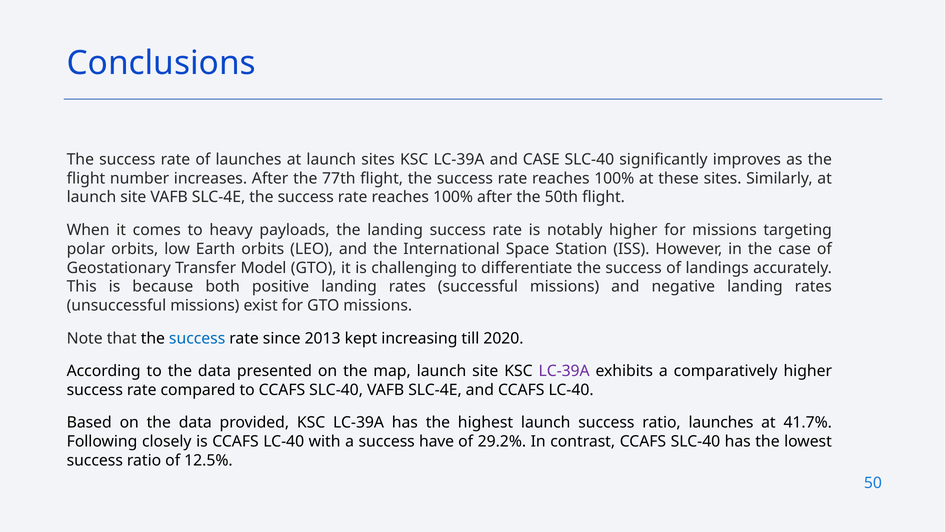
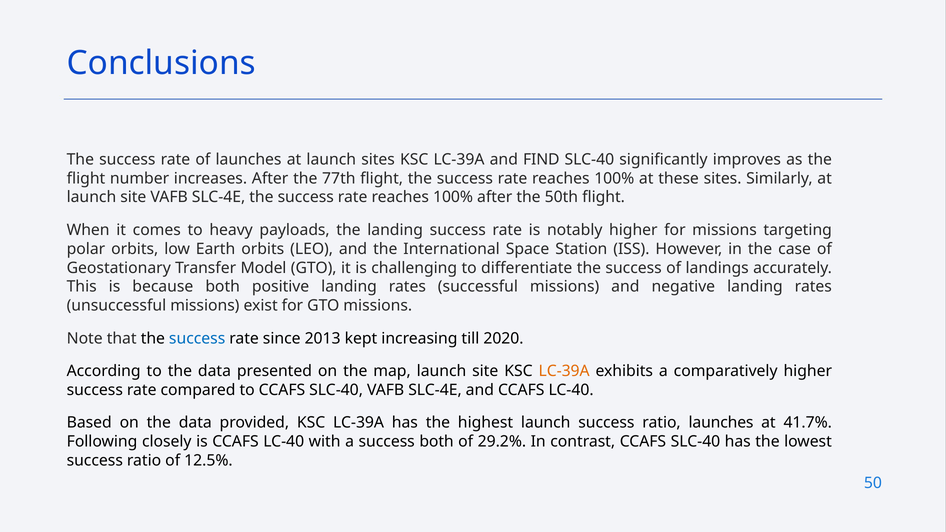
and CASE: CASE -> FIND
LC-39A at (564, 371) colour: purple -> orange
success have: have -> both
